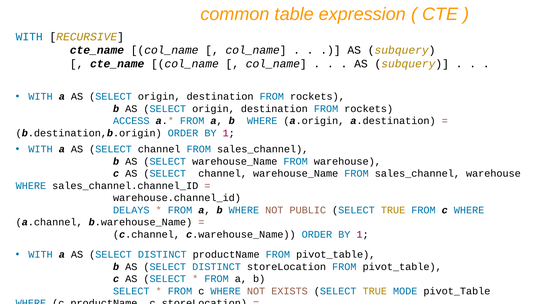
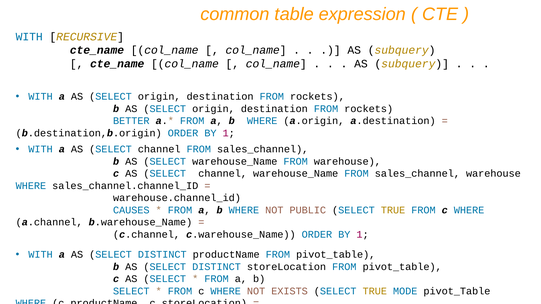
ACCESS: ACCESS -> BETTER
DELAYS: DELAYS -> CAUSES
